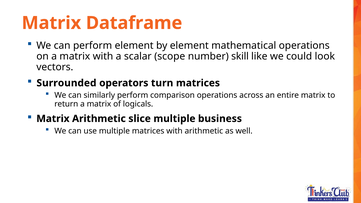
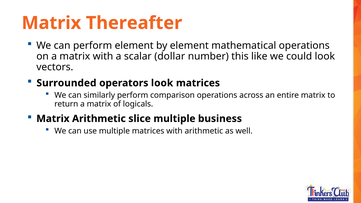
Dataframe: Dataframe -> Thereafter
scope: scope -> dollar
skill: skill -> this
operators turn: turn -> look
